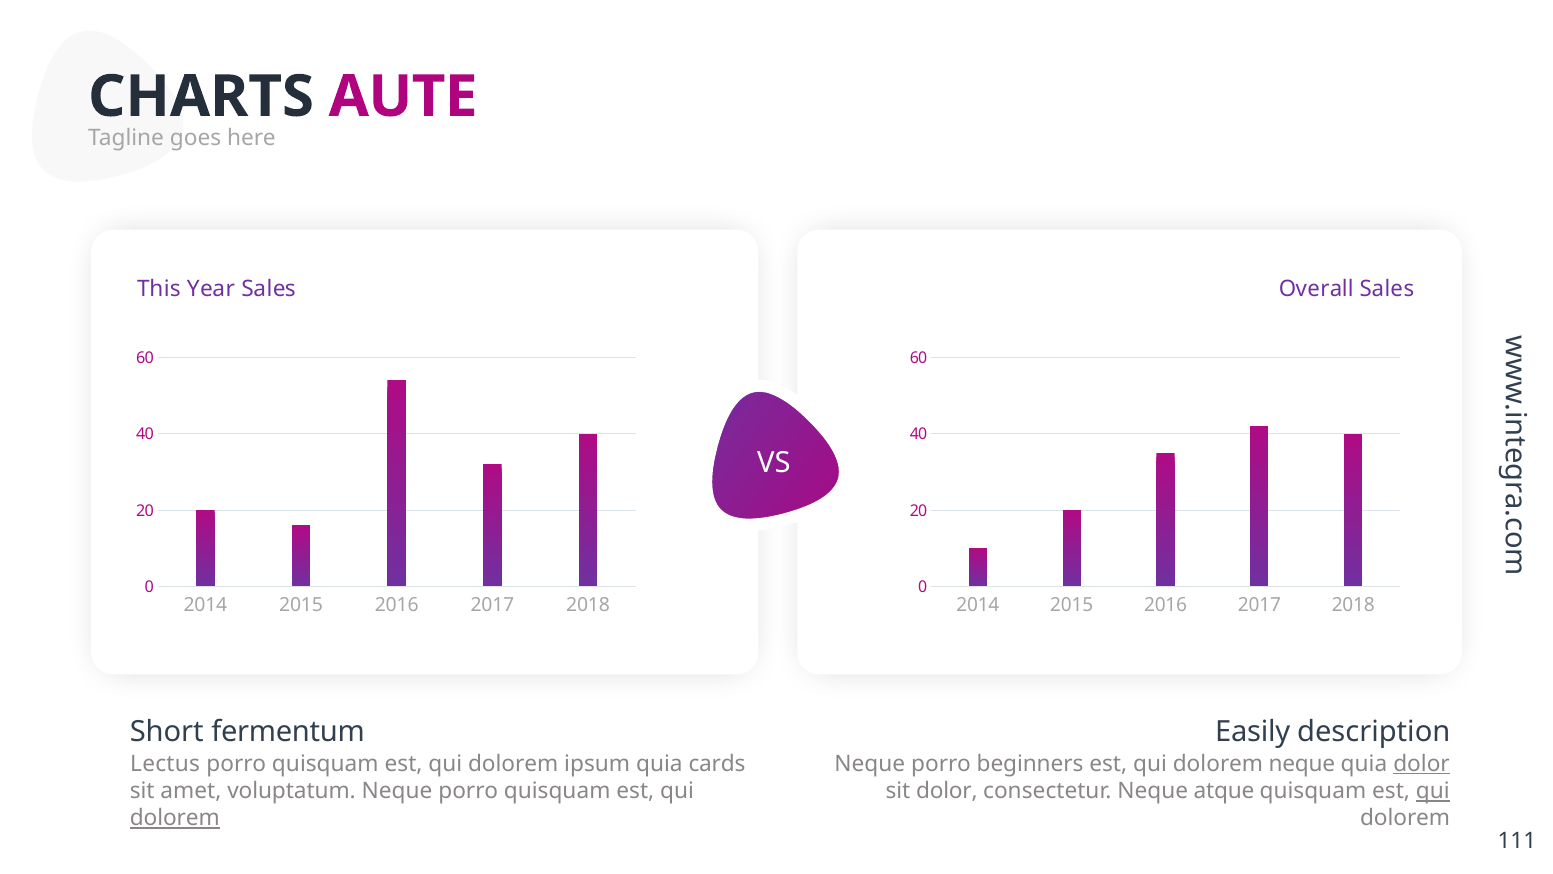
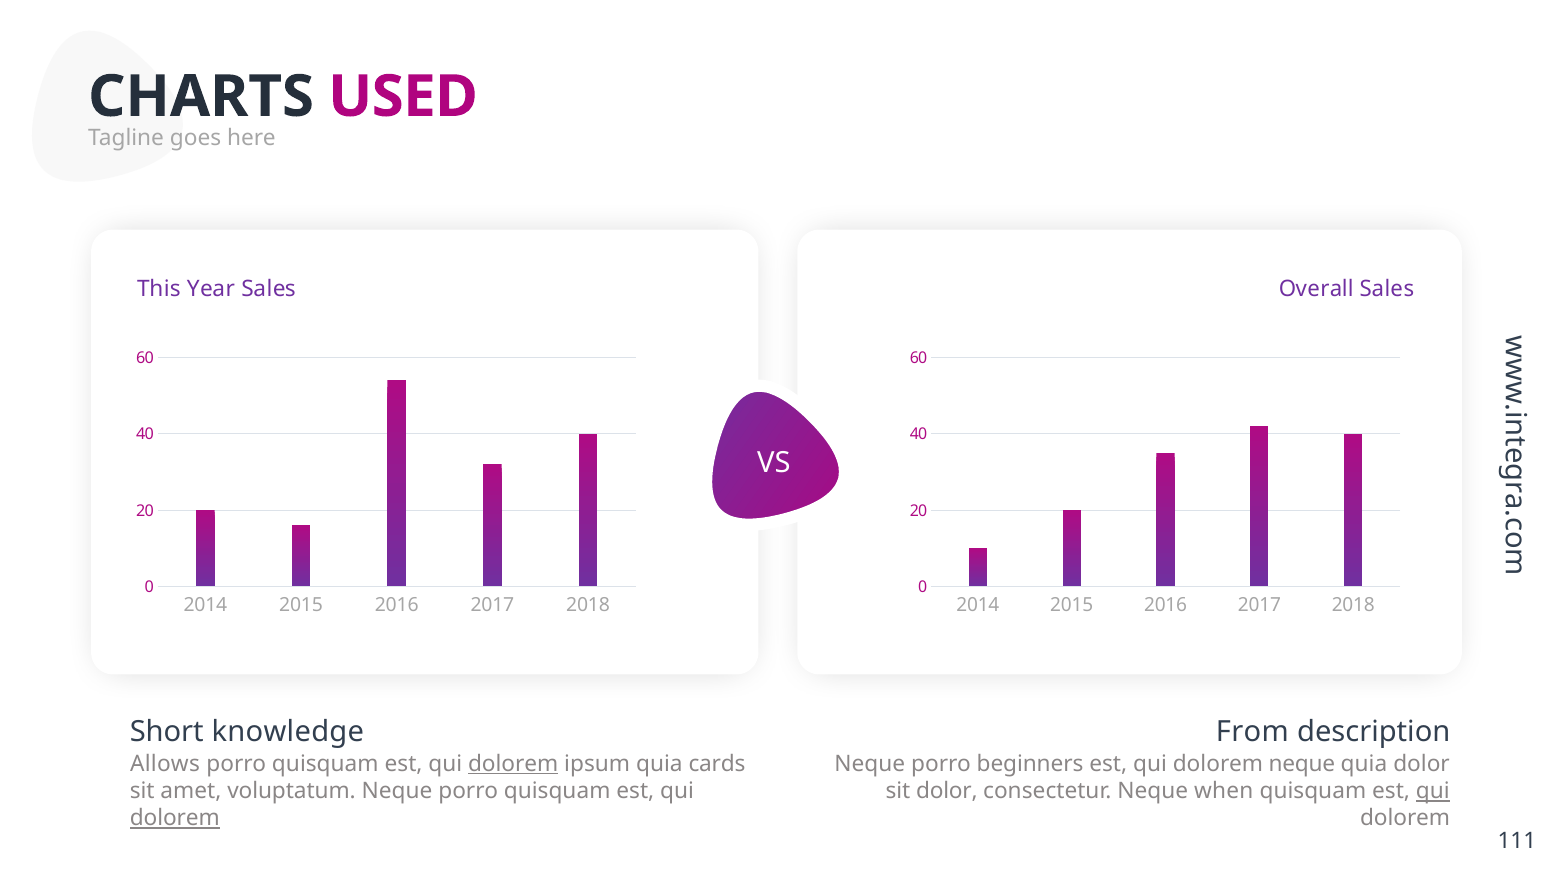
AUTE: AUTE -> USED
fermentum: fermentum -> knowledge
Easily: Easily -> From
Lectus: Lectus -> Allows
dolorem at (513, 763) underline: none -> present
dolor at (1422, 763) underline: present -> none
atque: atque -> when
